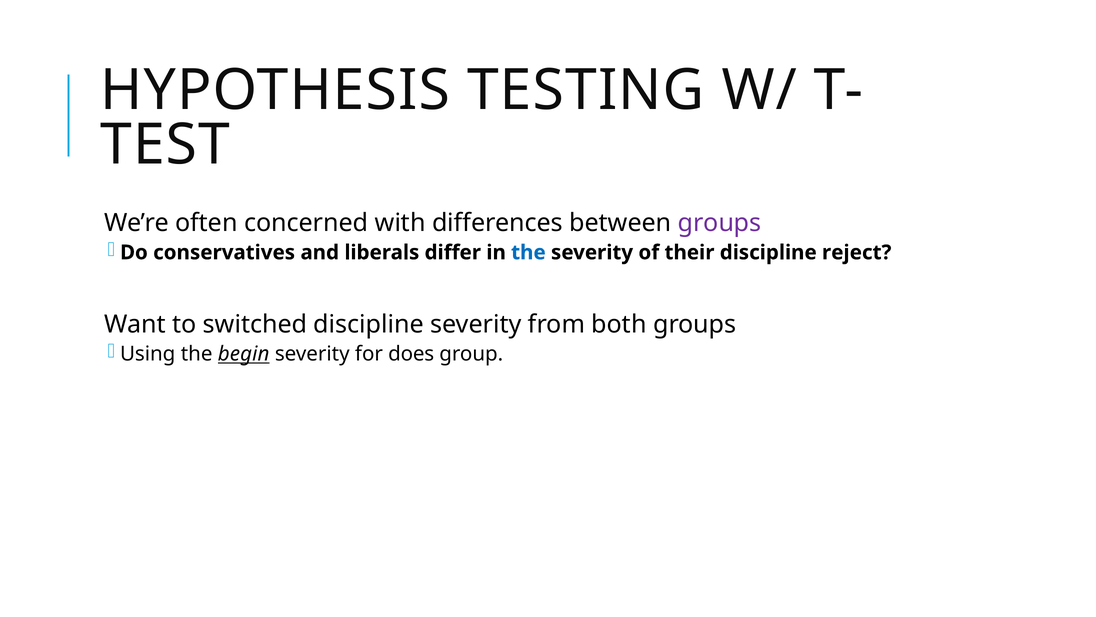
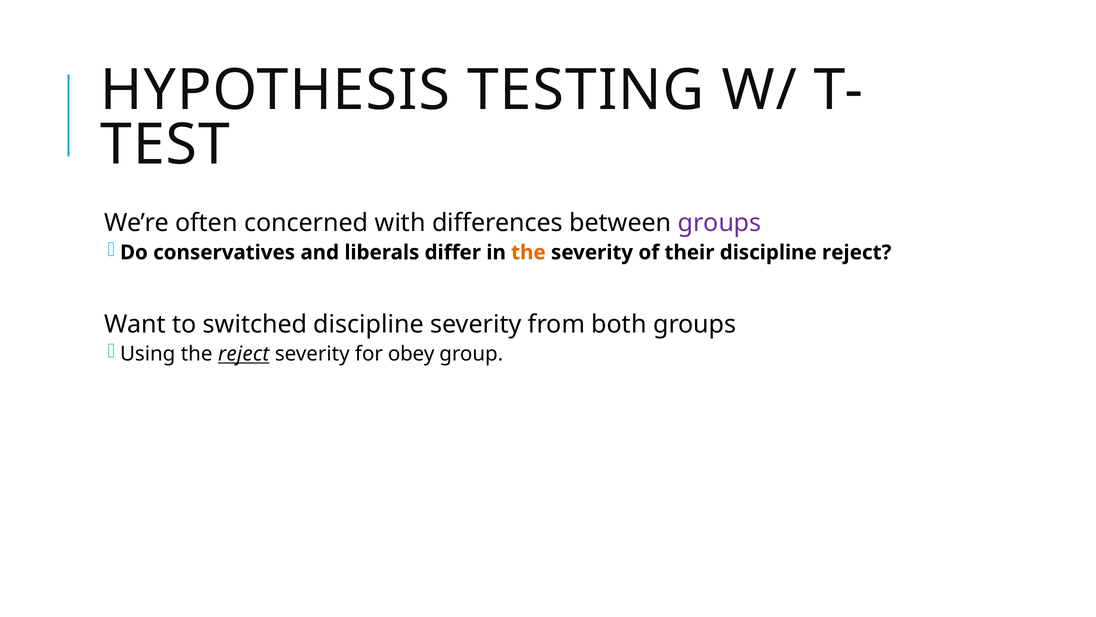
the at (528, 252) colour: blue -> orange
the begin: begin -> reject
does: does -> obey
